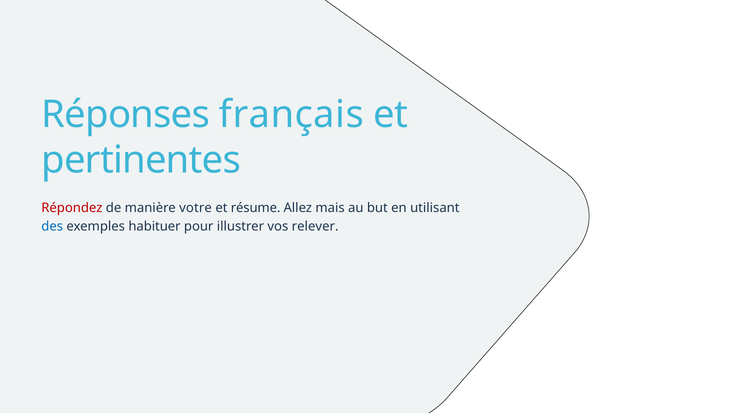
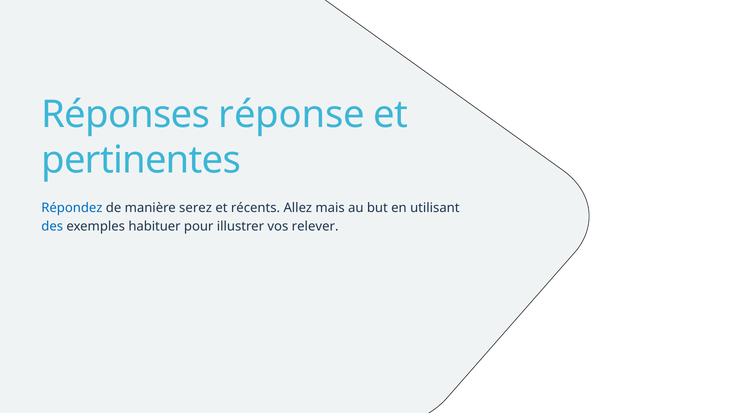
français: français -> réponse
Répondez colour: red -> blue
votre: votre -> serez
résume: résume -> récents
